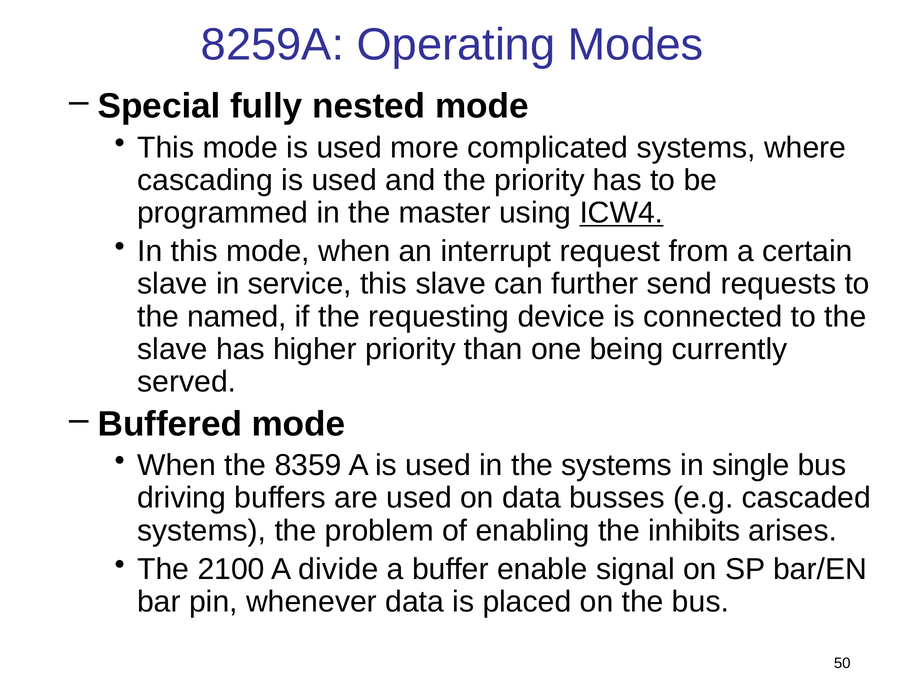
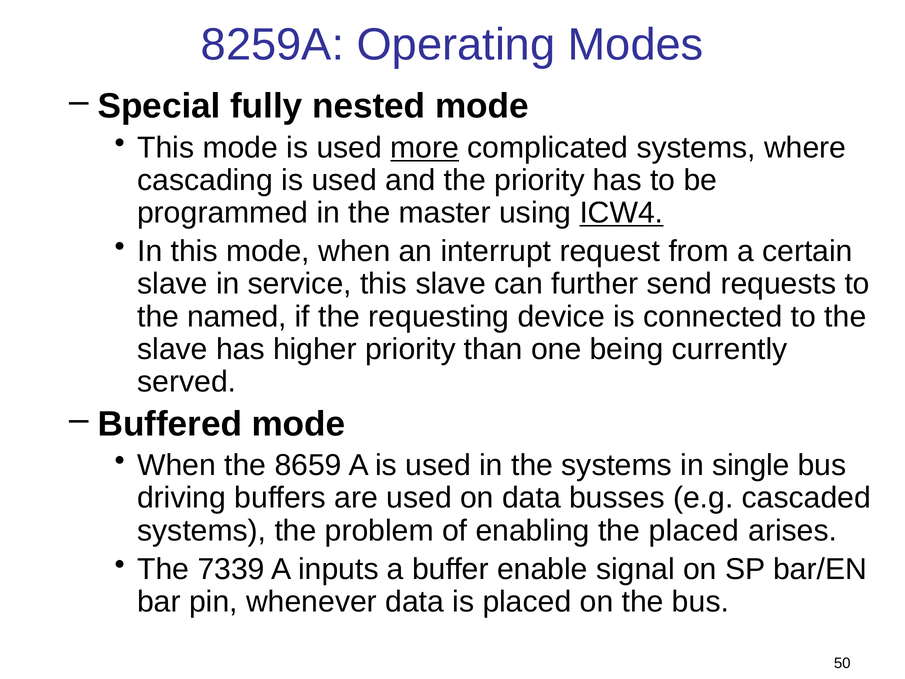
more underline: none -> present
8359: 8359 -> 8659
the inhibits: inhibits -> placed
2100: 2100 -> 7339
divide: divide -> inputs
